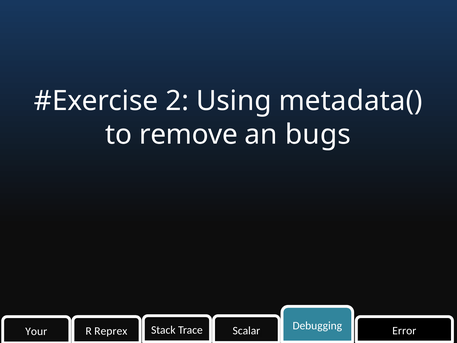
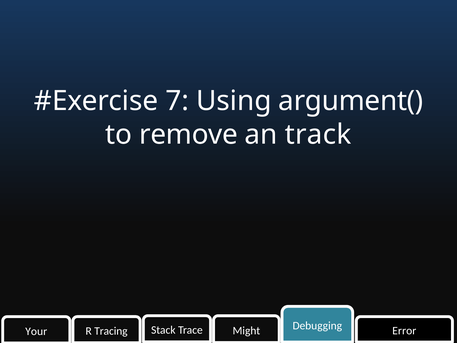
2: 2 -> 7
metadata(: metadata( -> argument(
bugs: bugs -> track
Reprex: Reprex -> Tracing
Scalar: Scalar -> Might
